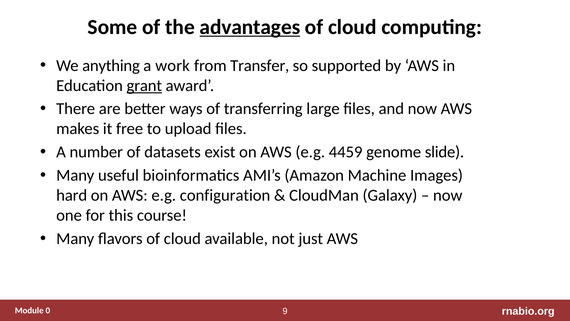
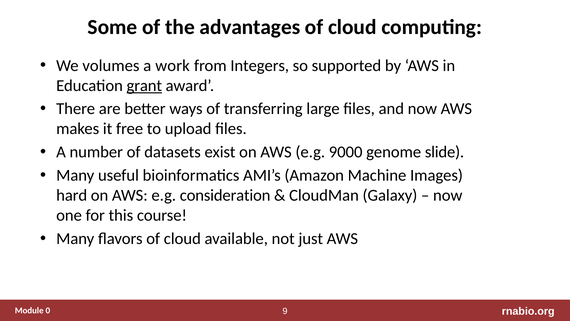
advantages underline: present -> none
anything: anything -> volumes
Transfer: Transfer -> Integers
4459: 4459 -> 9000
configuration: configuration -> consideration
